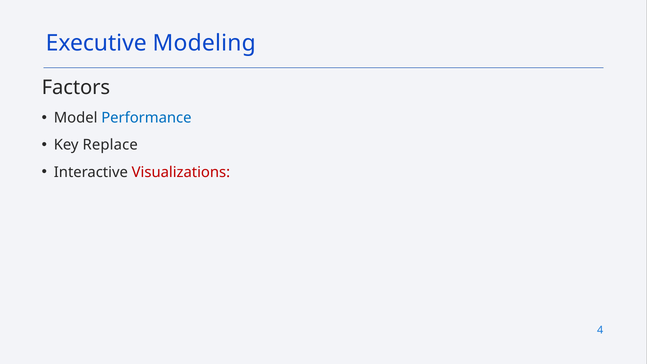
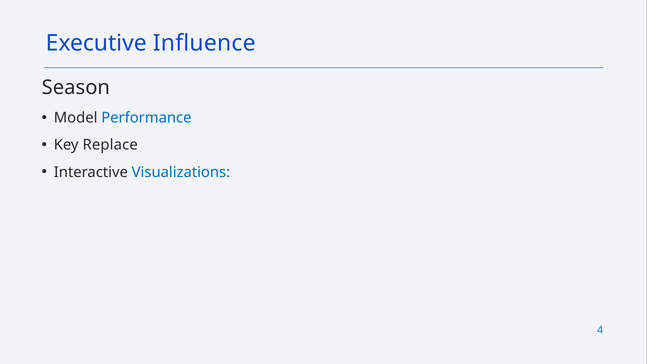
Modeling: Modeling -> Influence
Factors: Factors -> Season
Visualizations colour: red -> blue
